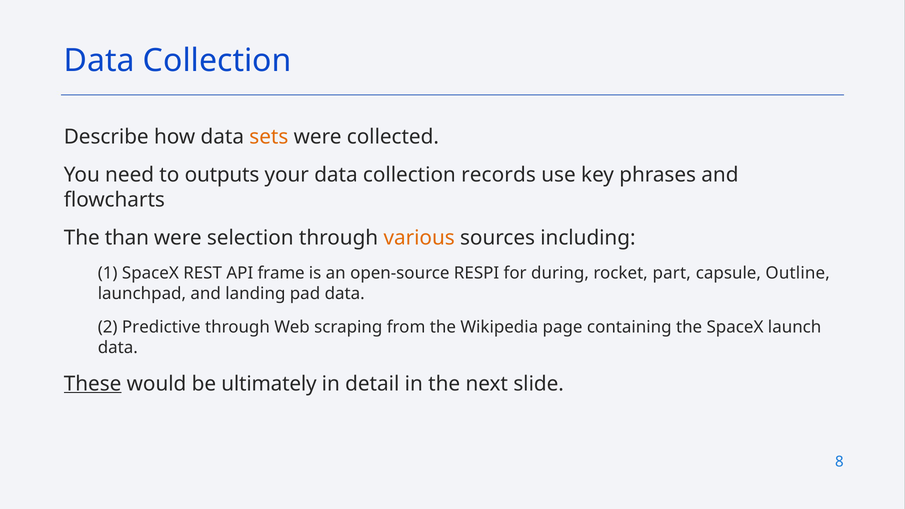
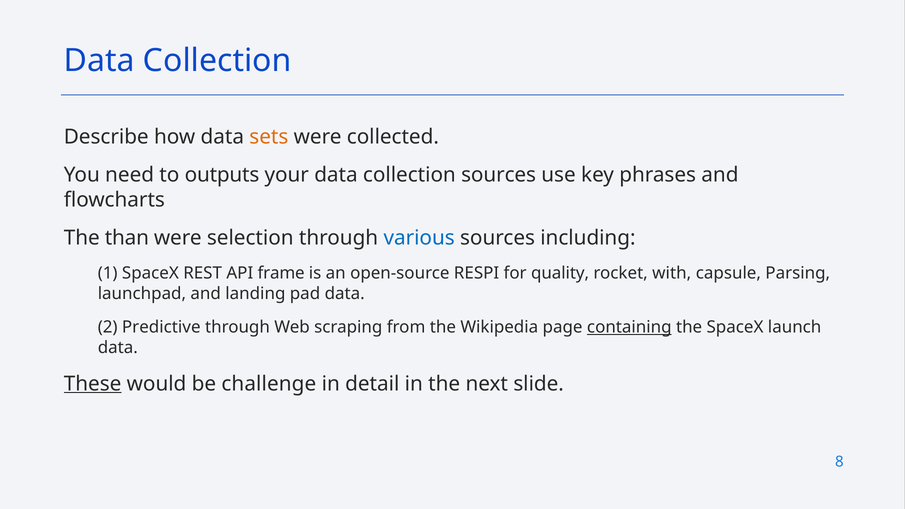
collection records: records -> sources
various colour: orange -> blue
during: during -> quality
part: part -> with
Outline: Outline -> Parsing
containing underline: none -> present
ultimately: ultimately -> challenge
